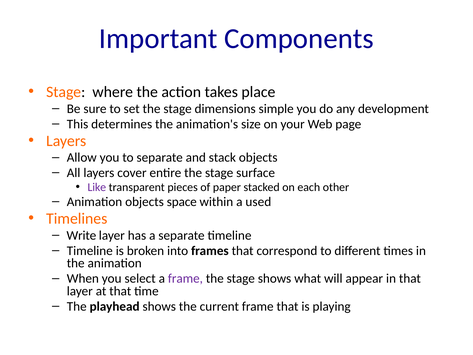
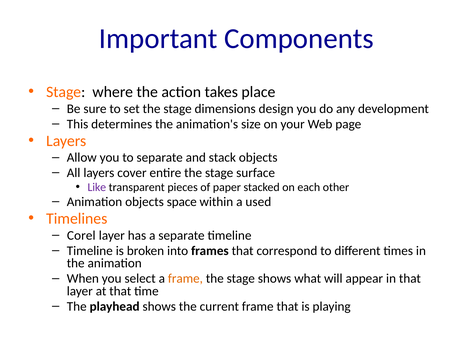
simple: simple -> design
Write: Write -> Corel
frame at (185, 278) colour: purple -> orange
